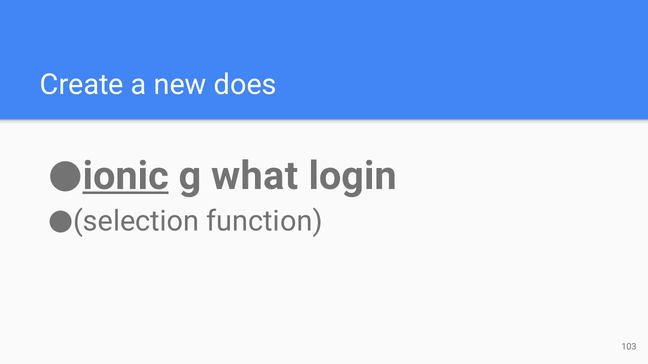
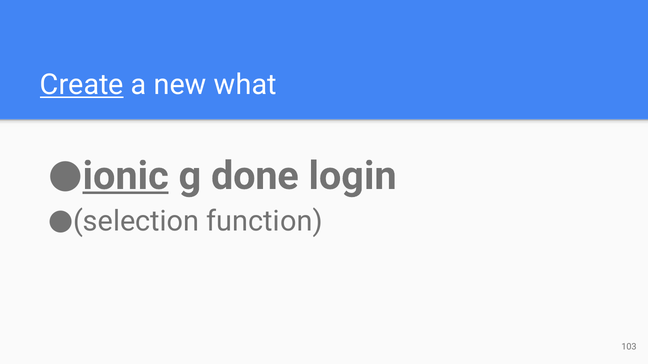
Create underline: none -> present
does: does -> what
what: what -> done
